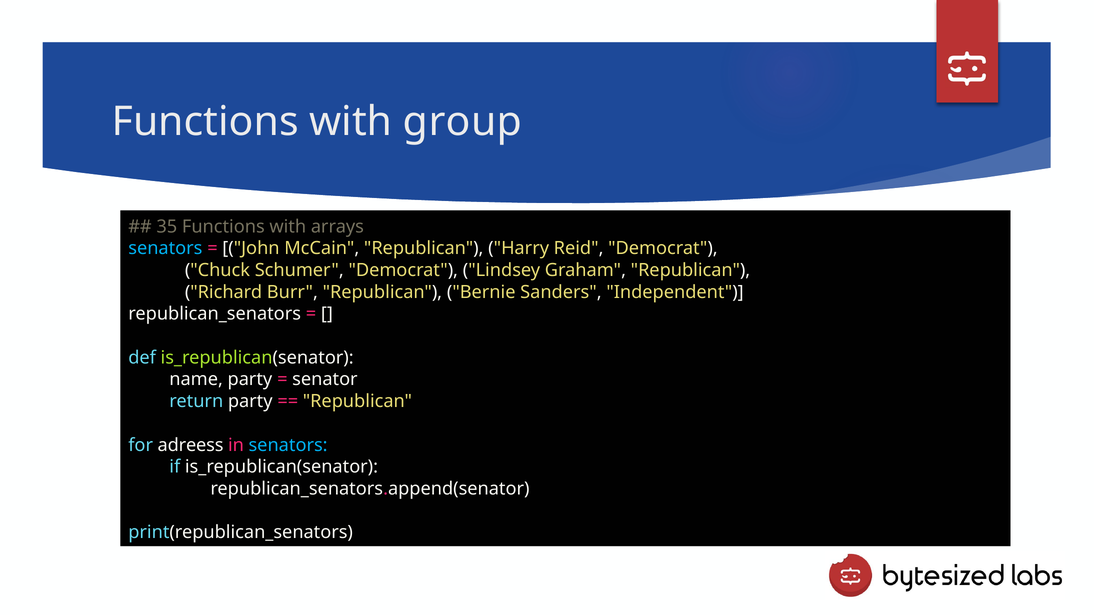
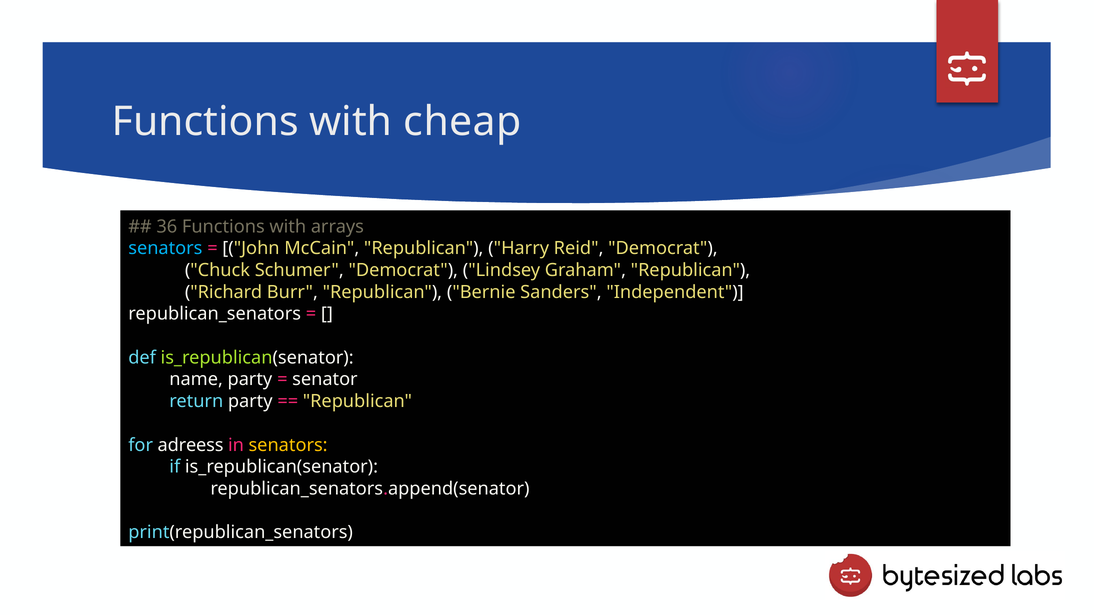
group: group -> cheap
35: 35 -> 36
senators at (288, 445) colour: light blue -> yellow
